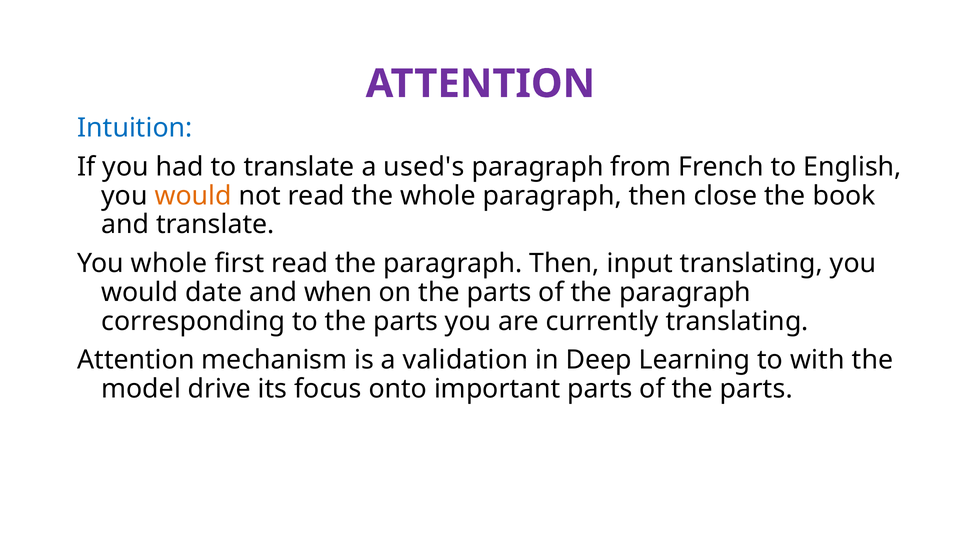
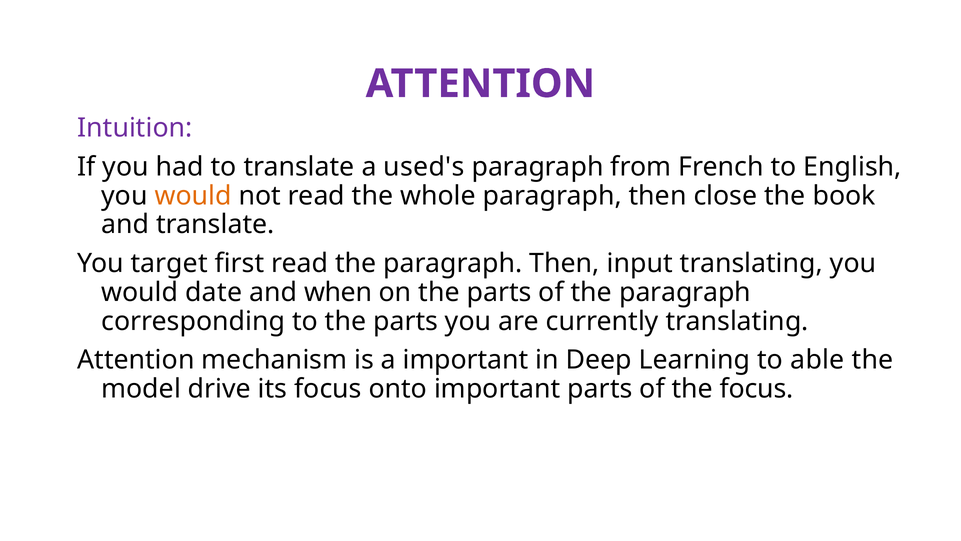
Intuition colour: blue -> purple
You whole: whole -> target
a validation: validation -> important
with: with -> able
of the parts: parts -> focus
